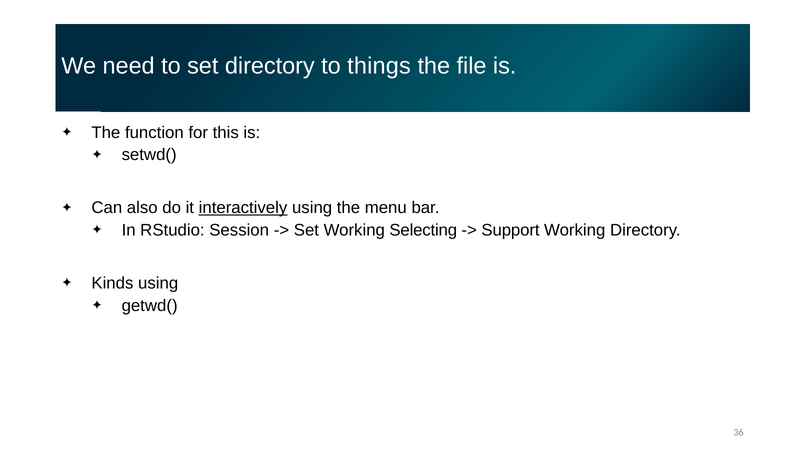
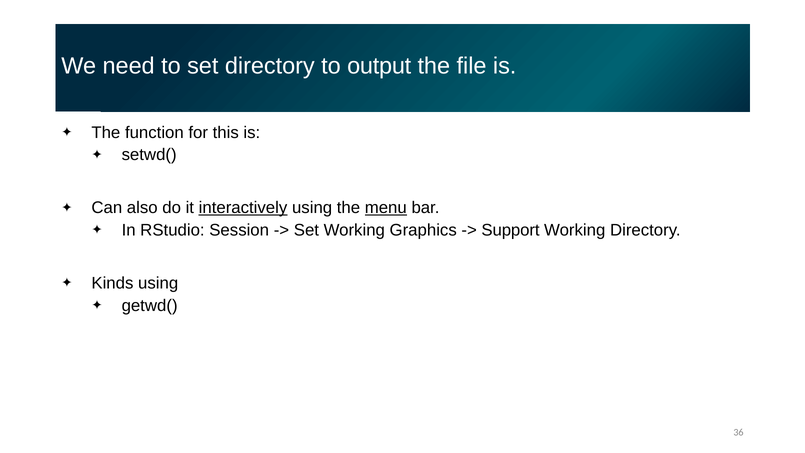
things: things -> output
menu underline: none -> present
Selecting: Selecting -> Graphics
